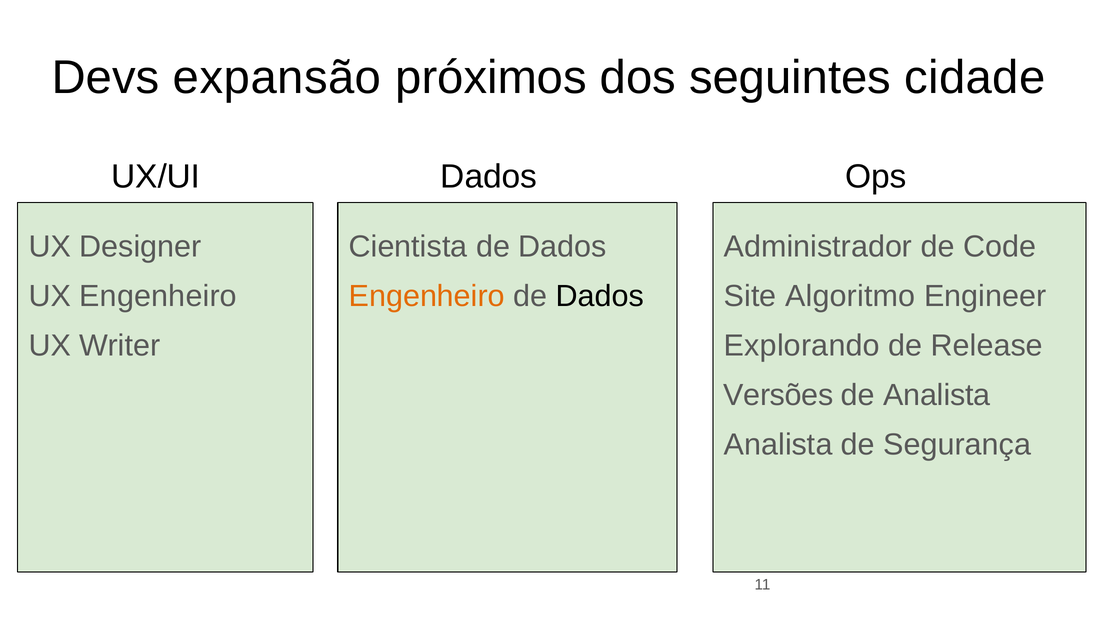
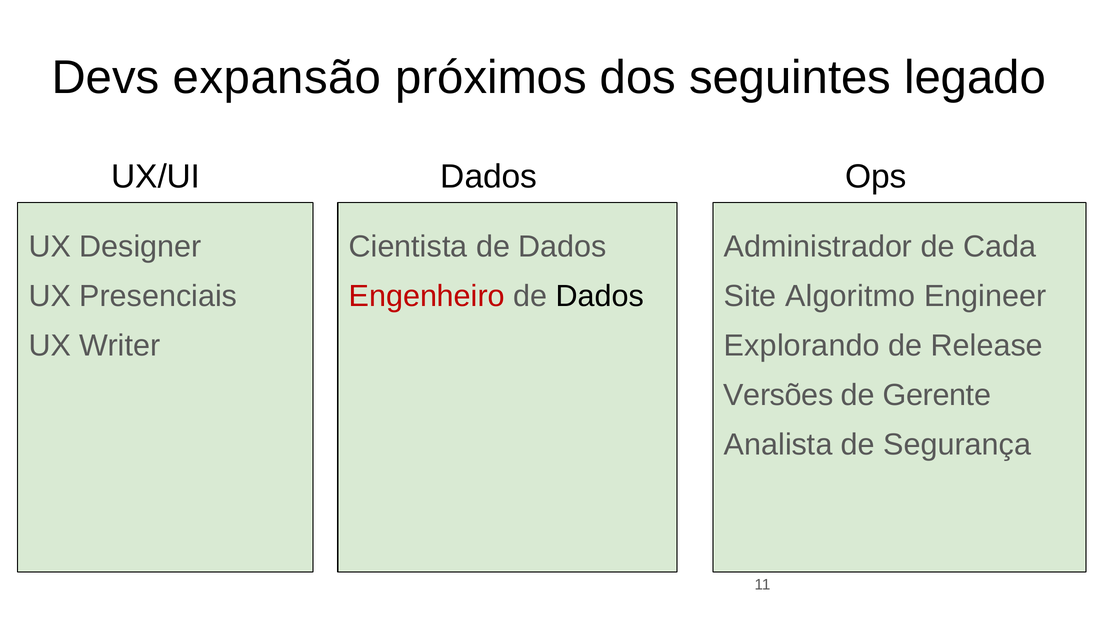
cidade: cidade -> legado
Code: Code -> Cada
UX Engenheiro: Engenheiro -> Presenciais
Engenheiro at (427, 296) colour: orange -> red
de Analista: Analista -> Gerente
